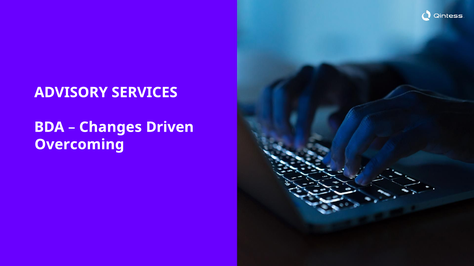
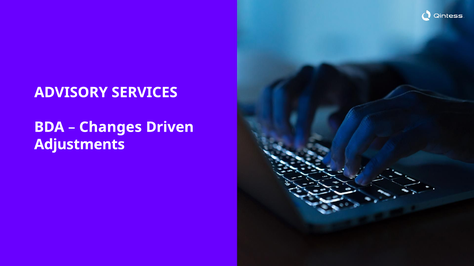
Overcoming: Overcoming -> Adjustments
